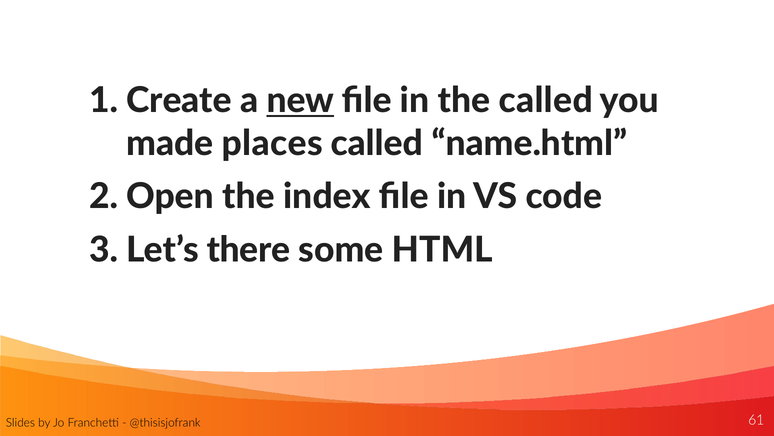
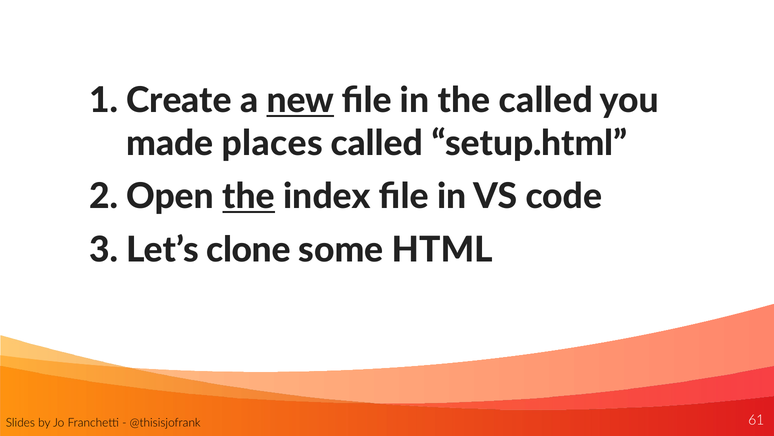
name.html: name.html -> setup.html
the at (249, 196) underline: none -> present
there: there -> clone
